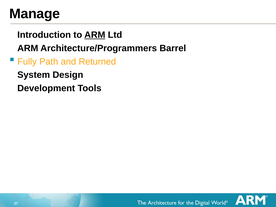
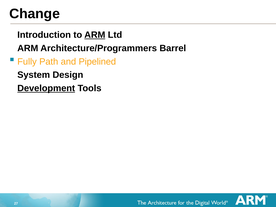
Manage: Manage -> Change
Returned: Returned -> Pipelined
Development underline: none -> present
